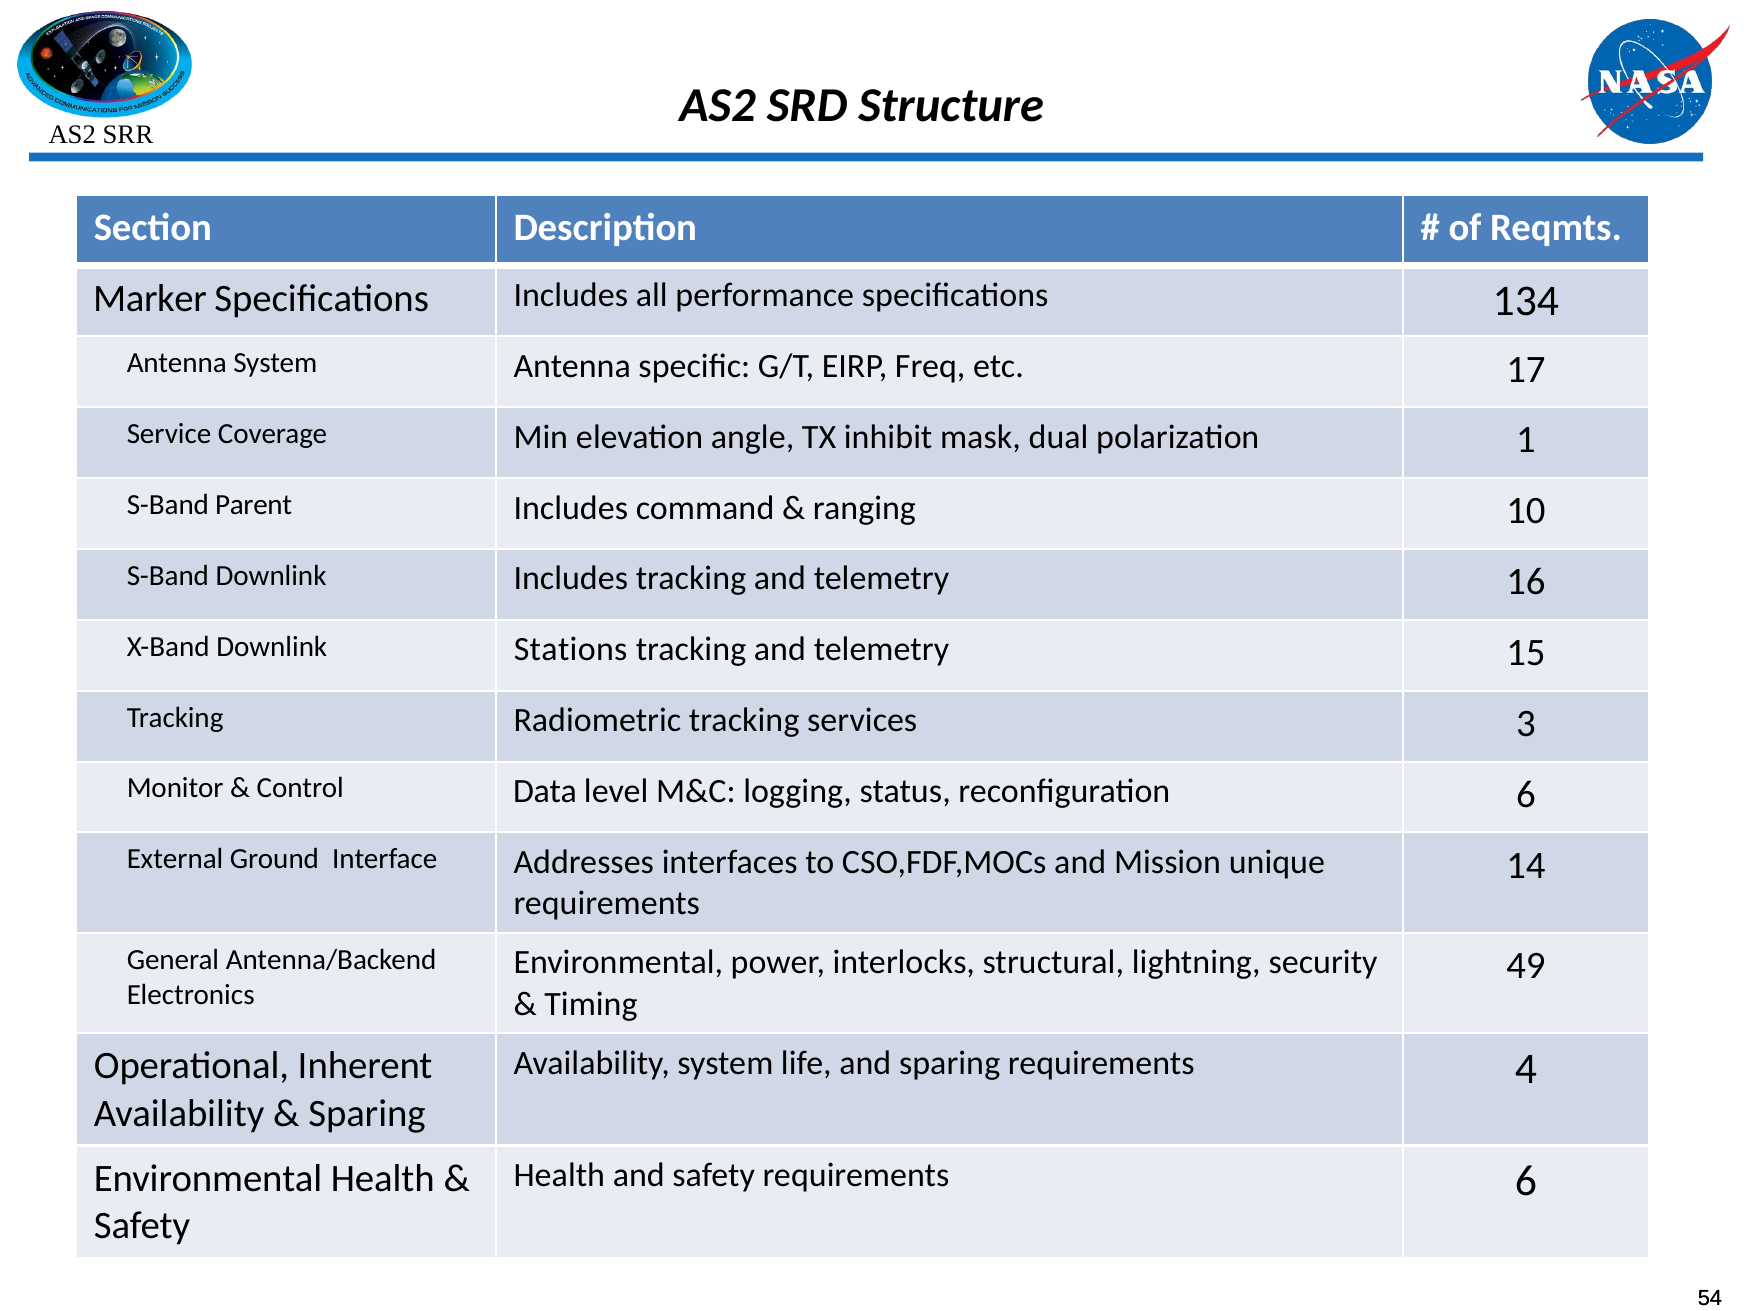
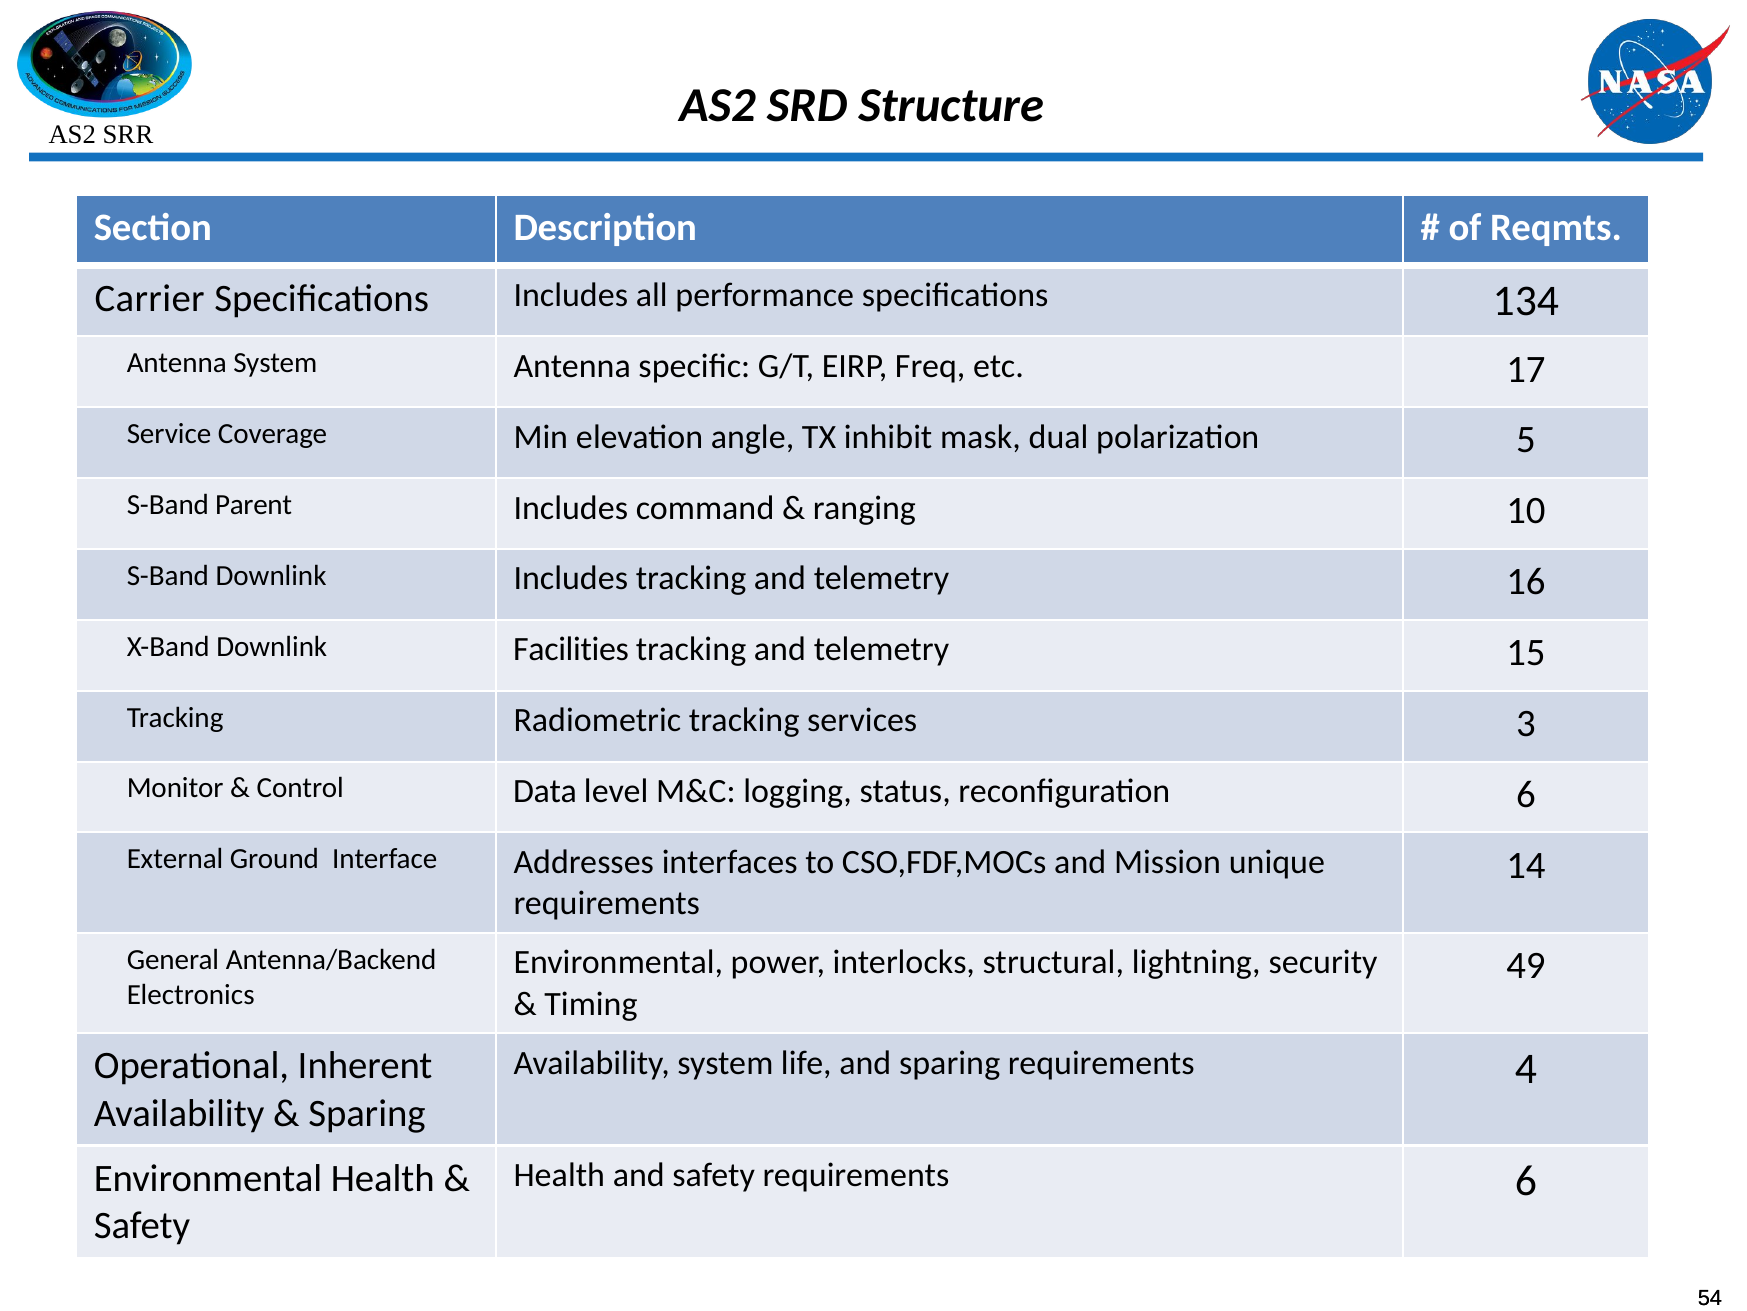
Marker: Marker -> Carrier
1: 1 -> 5
Stations: Stations -> Facilities
